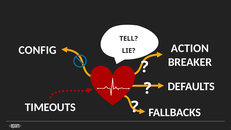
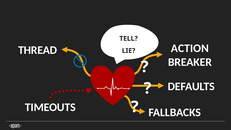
CONFIG: CONFIG -> THREAD
